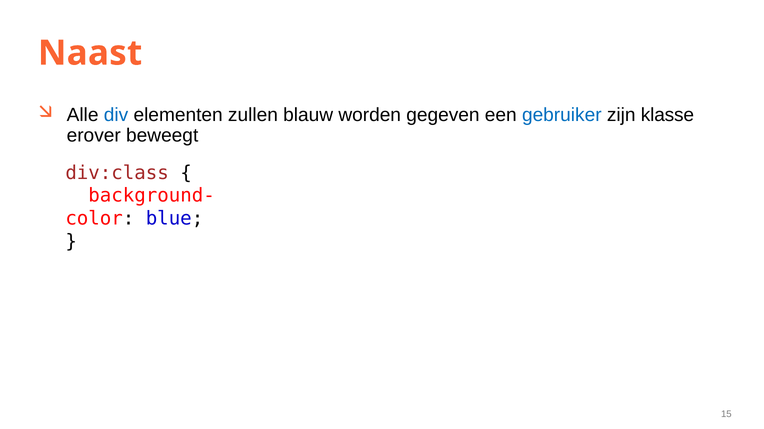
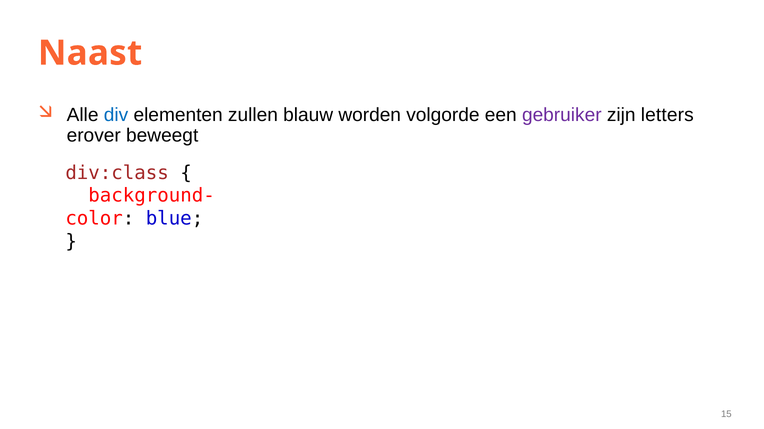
gegeven: gegeven -> volgorde
gebruiker colour: blue -> purple
klasse: klasse -> letters
